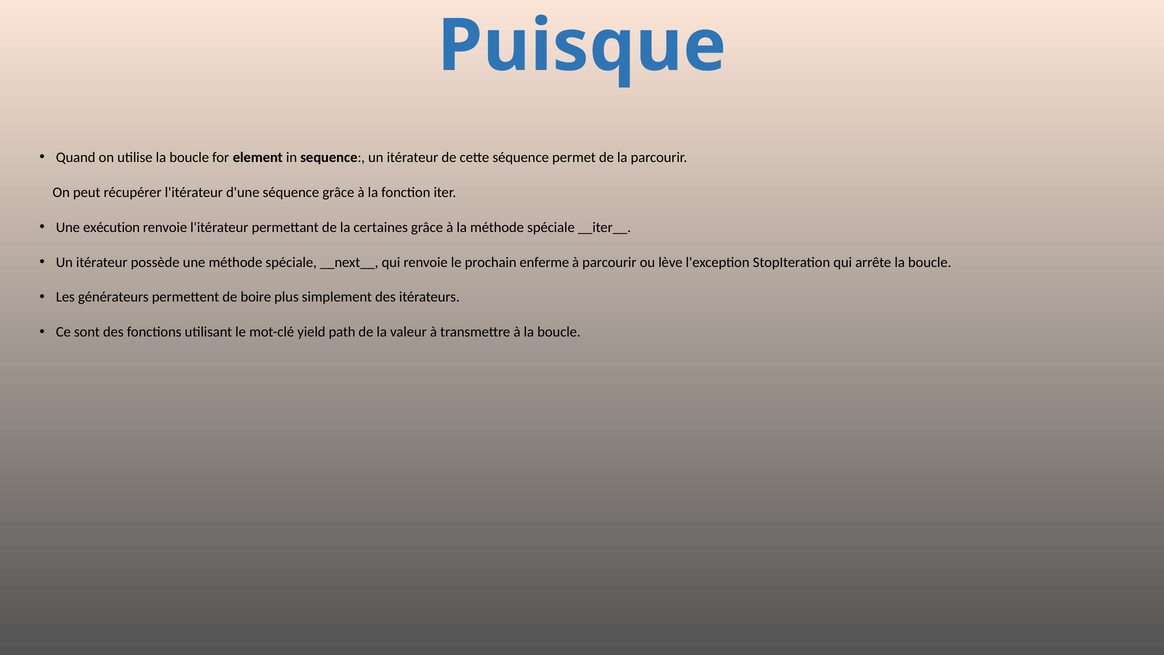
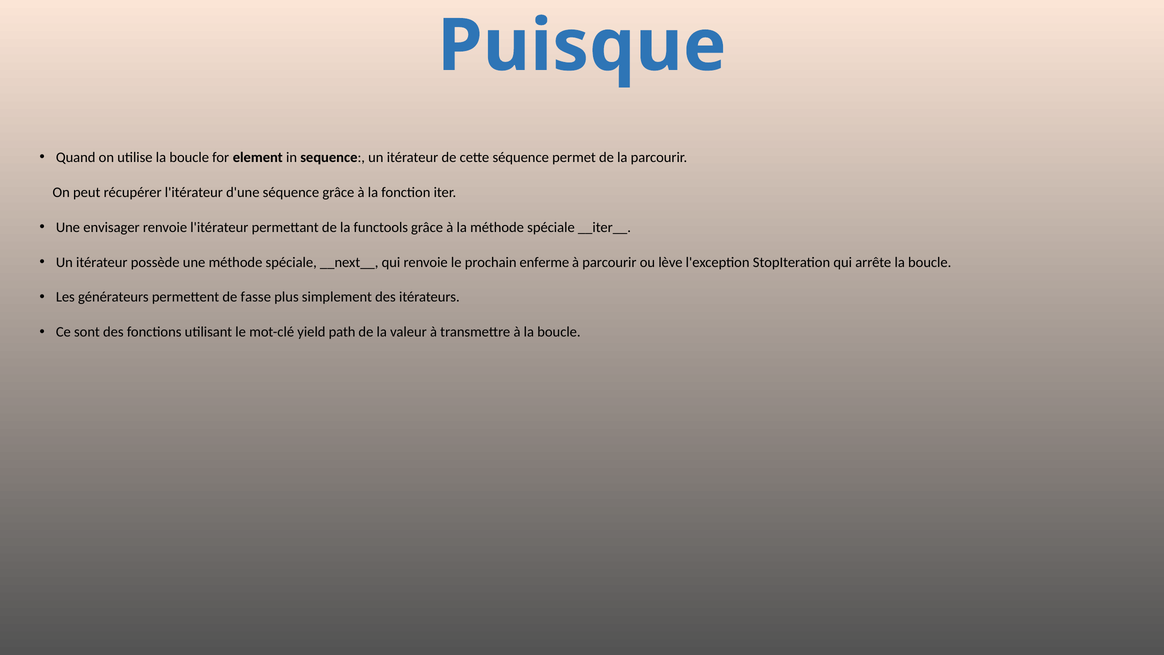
exécution: exécution -> envisager
certaines: certaines -> functools
boire: boire -> fasse
